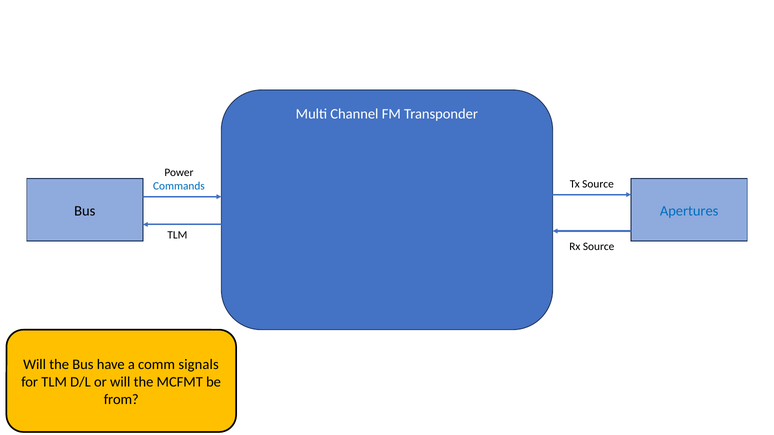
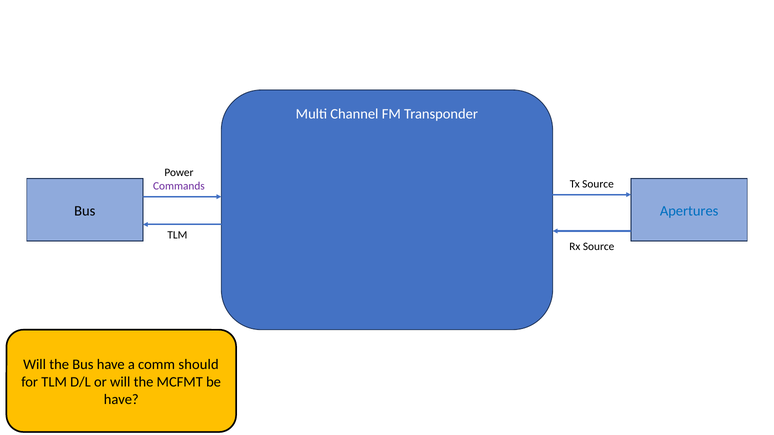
Commands colour: blue -> purple
signals: signals -> should
from at (121, 400): from -> have
